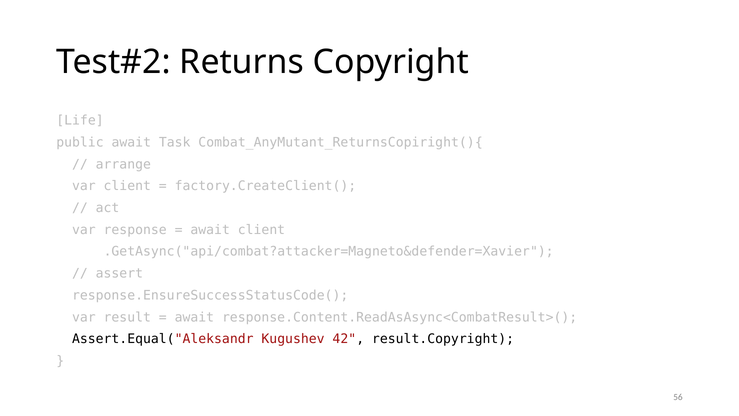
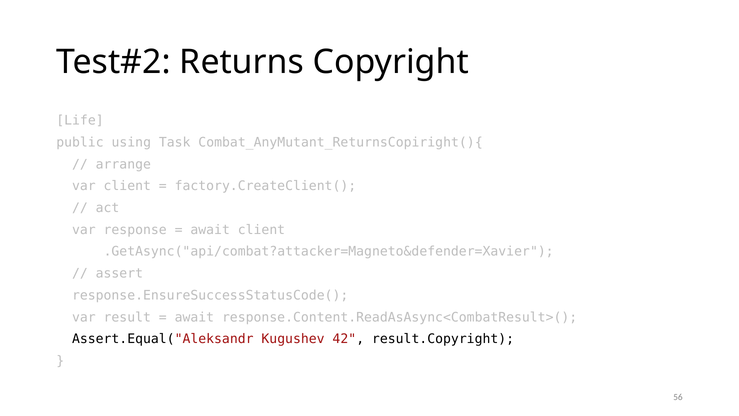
public await: await -> using
